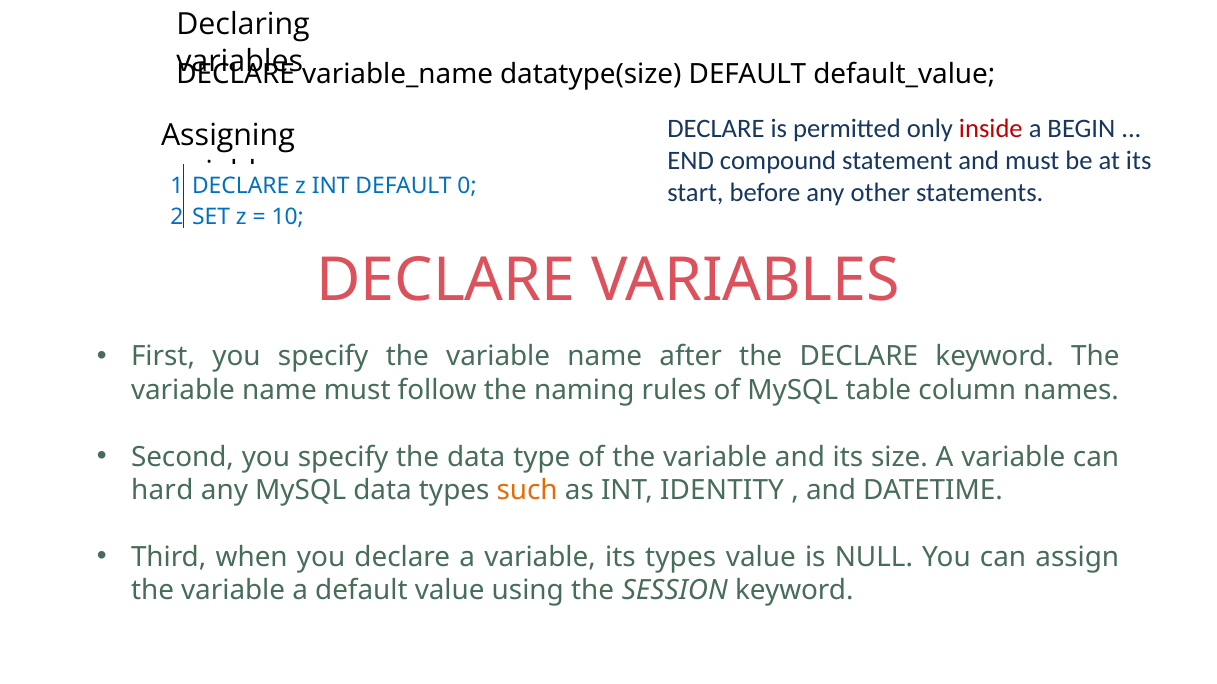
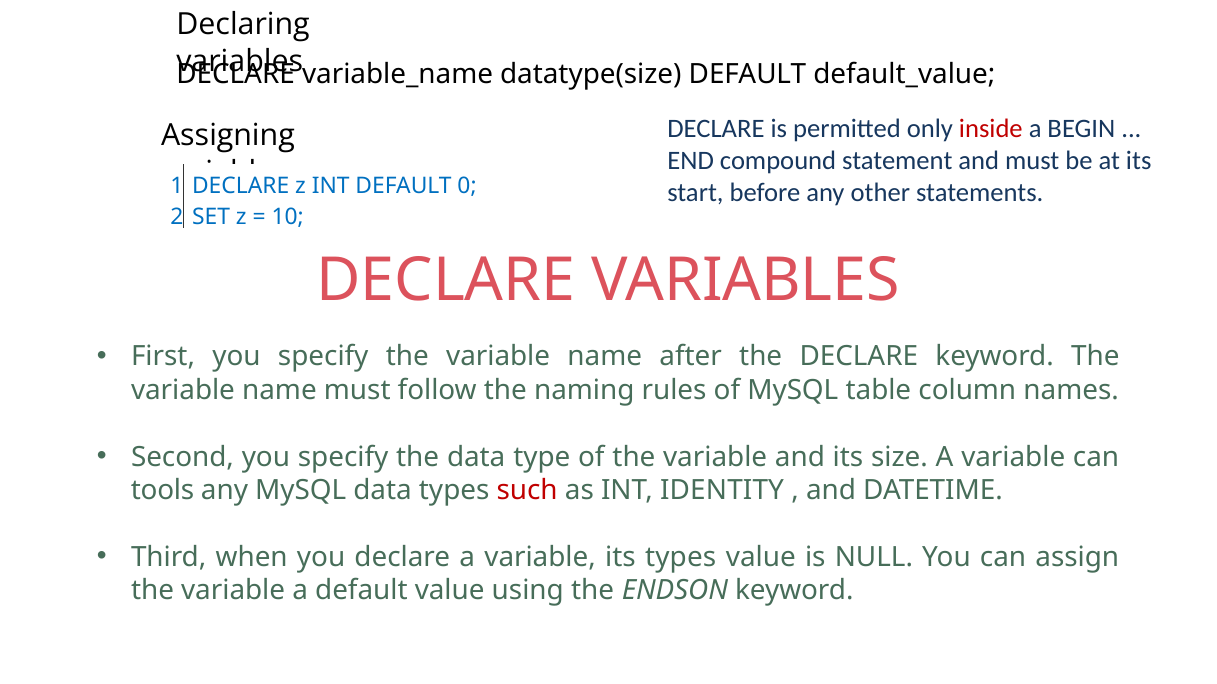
hard: hard -> tools
such colour: orange -> red
SESSION: SESSION -> ENDSON
